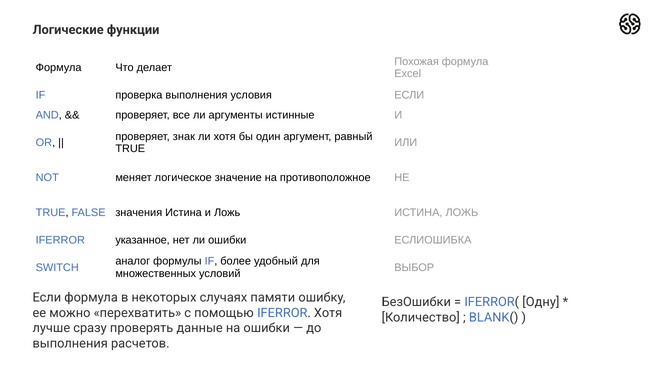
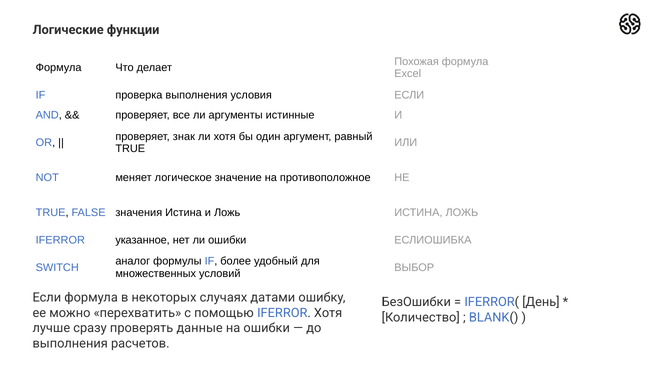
памяти: памяти -> датами
Одну: Одну -> День
